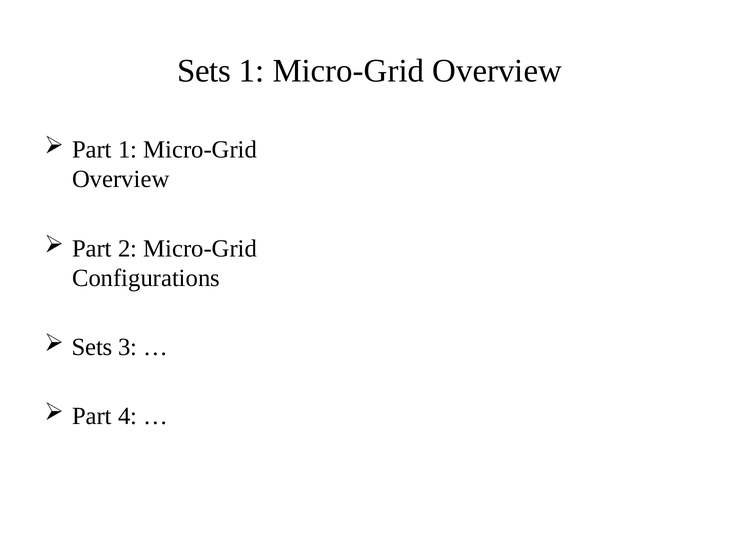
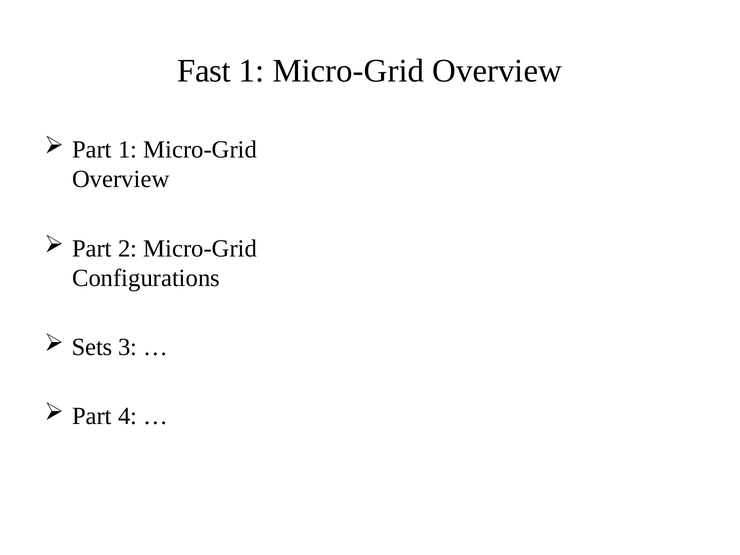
Sets at (204, 71): Sets -> Fast
